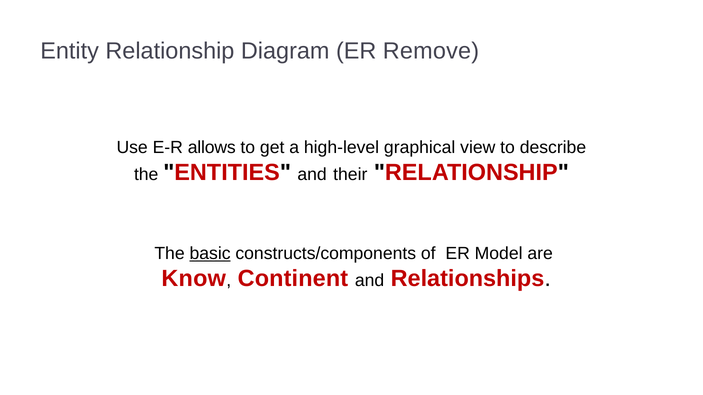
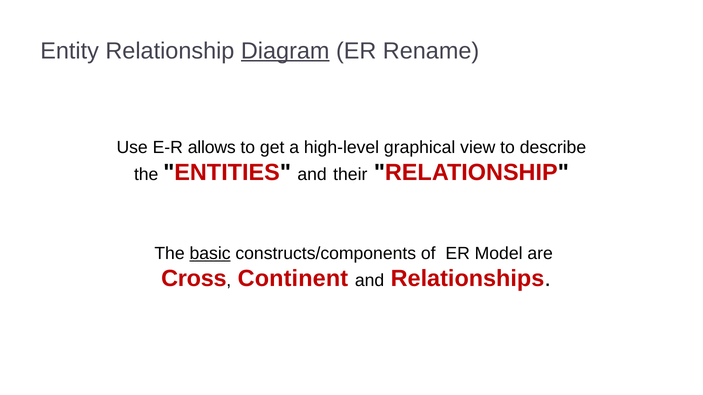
Diagram underline: none -> present
Remove: Remove -> Rename
Know: Know -> Cross
